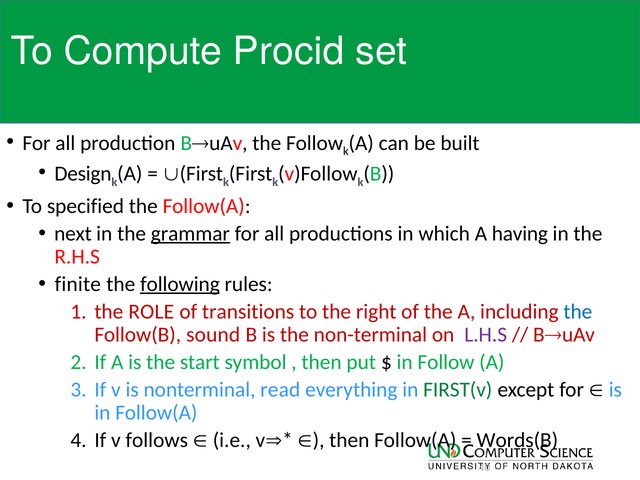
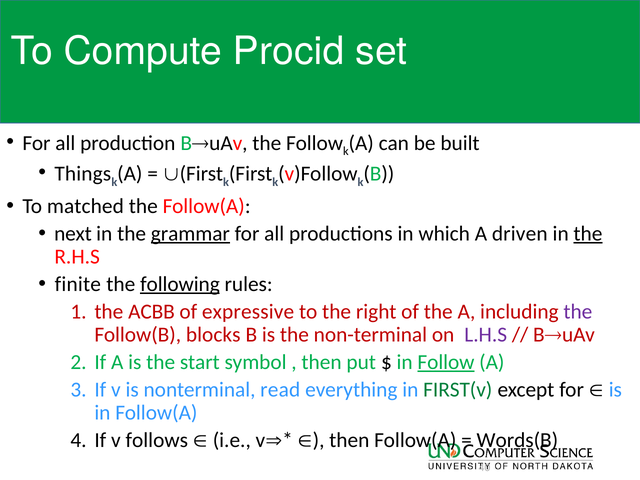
Design: Design -> Things
specified: specified -> matched
having: having -> driven
the at (588, 234) underline: none -> present
ROLE: ROLE -> ACBB
transitions: transitions -> expressive
the at (578, 312) colour: blue -> purple
sound: sound -> blocks
Follow at (446, 362) underline: none -> present
